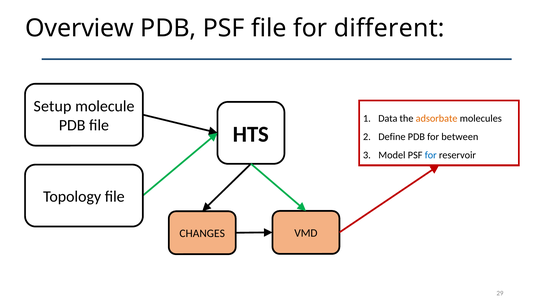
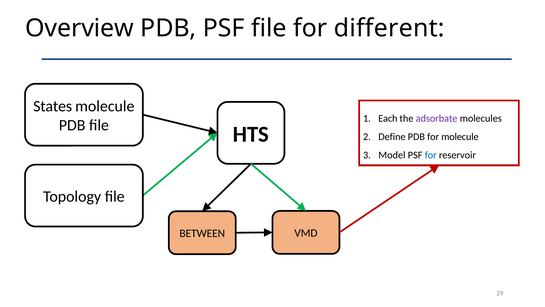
Setup: Setup -> States
Data: Data -> Each
adsorbate colour: orange -> purple
for between: between -> molecule
CHANGES: CHANGES -> BETWEEN
